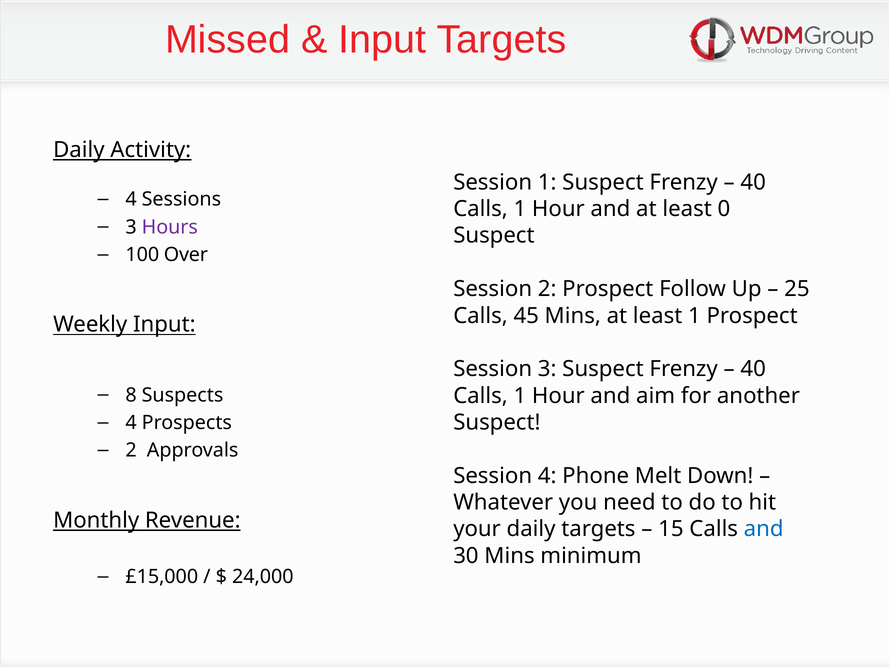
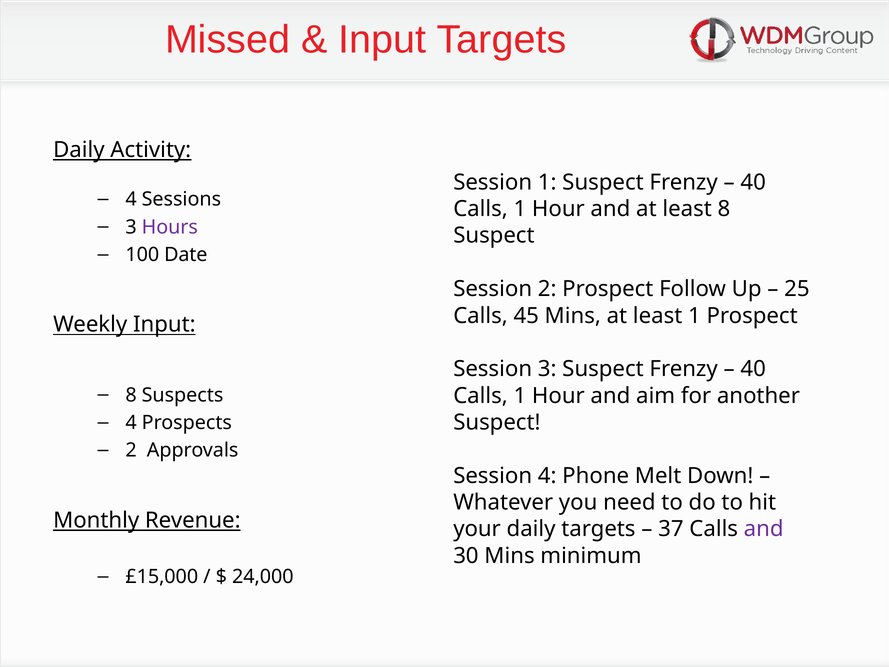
least 0: 0 -> 8
Over: Over -> Date
15: 15 -> 37
and at (764, 529) colour: blue -> purple
